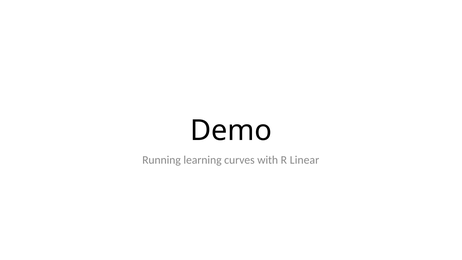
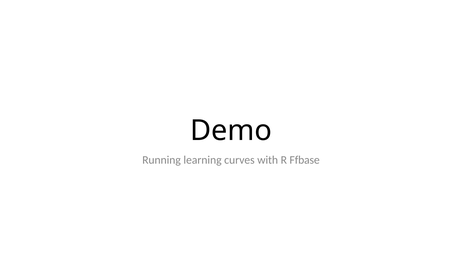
Linear: Linear -> Ffbase
